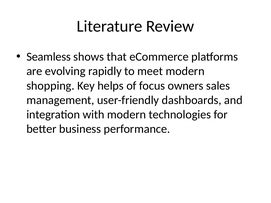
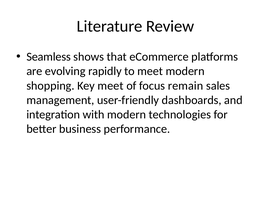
Key helps: helps -> meet
owners: owners -> remain
